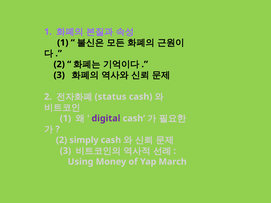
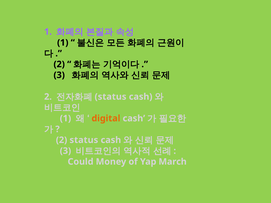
digital colour: purple -> orange
2 simply: simply -> status
Using: Using -> Could
